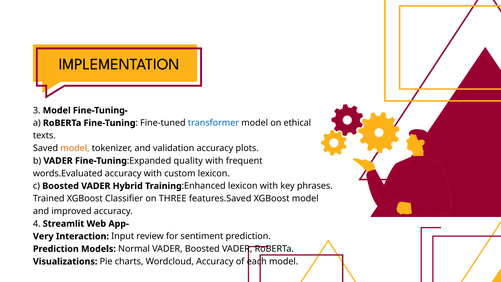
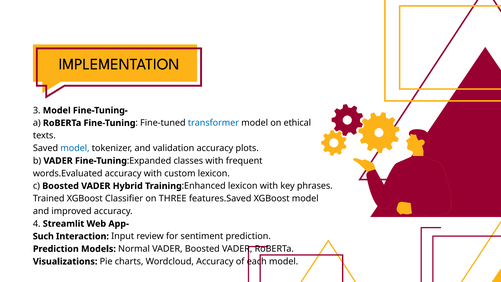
model at (75, 148) colour: orange -> blue
quality: quality -> classes
Very: Very -> Such
